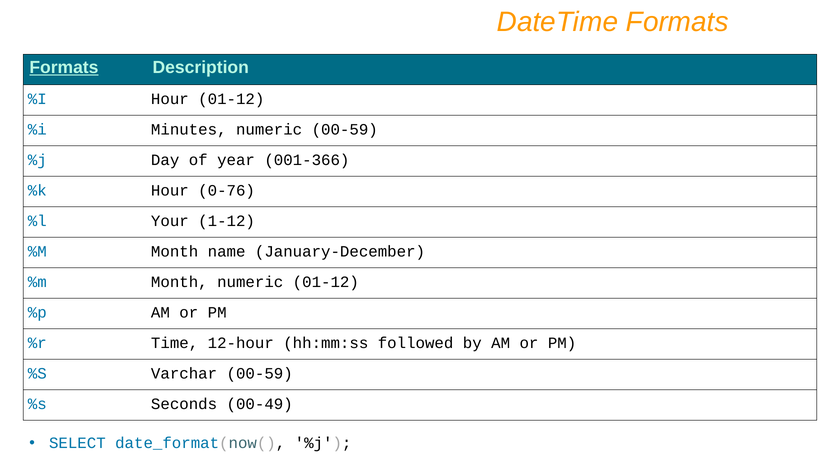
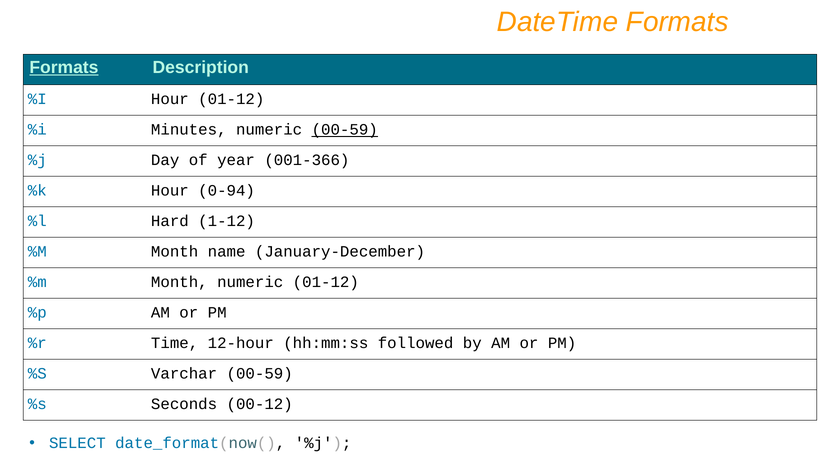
00-59 at (345, 129) underline: none -> present
0-76: 0-76 -> 0-94
Your: Your -> Hard
00-49: 00-49 -> 00-12
